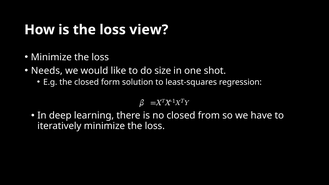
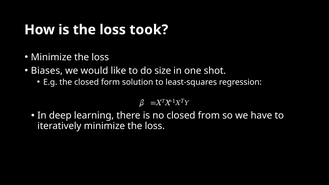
view: view -> took
Needs: Needs -> Biases
